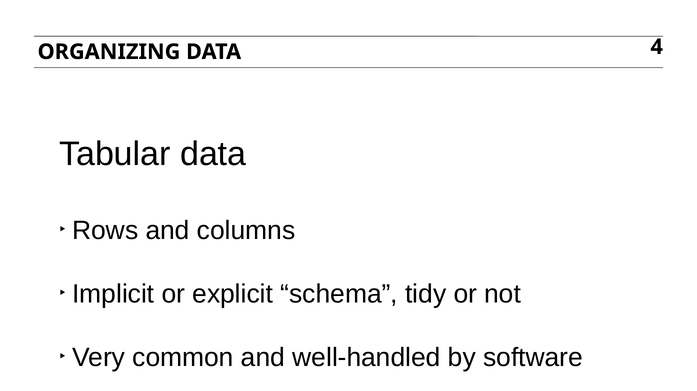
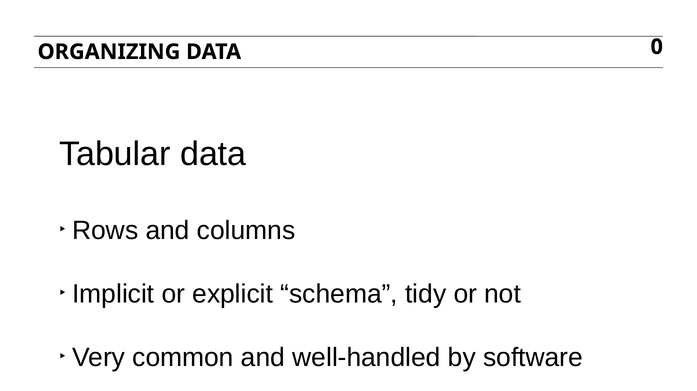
4: 4 -> 0
